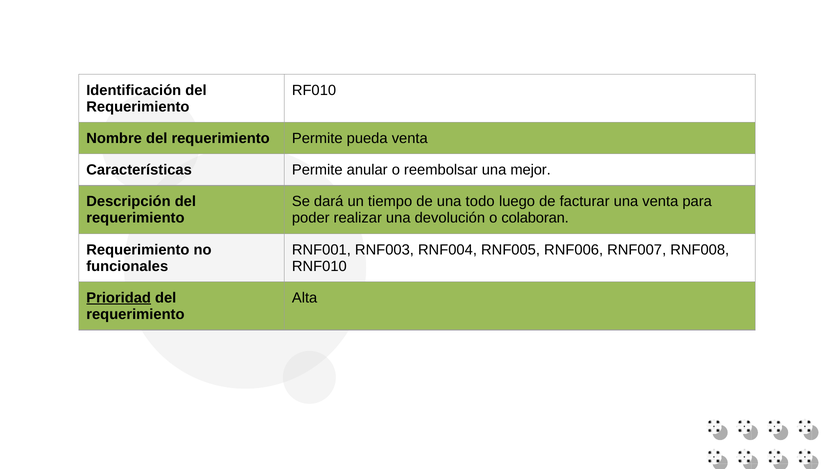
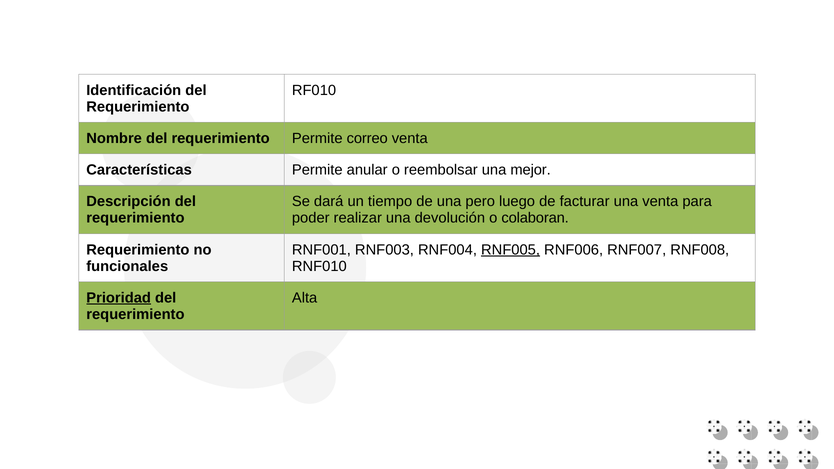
pueda: pueda -> correo
todo: todo -> pero
RNF005 underline: none -> present
